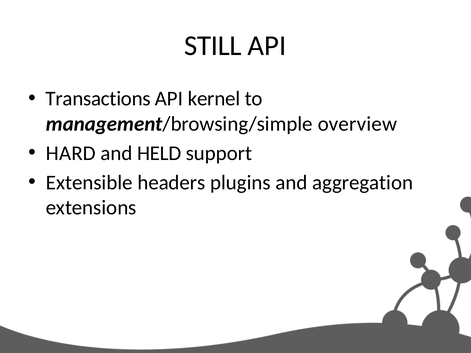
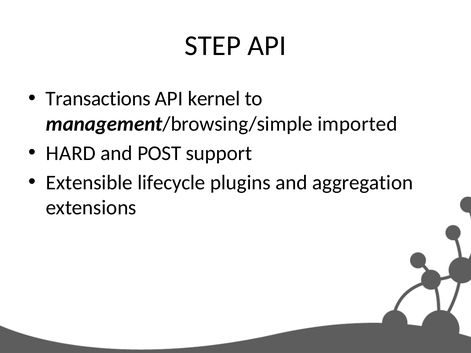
STILL: STILL -> STEP
overview: overview -> imported
HELD: HELD -> POST
headers: headers -> lifecycle
